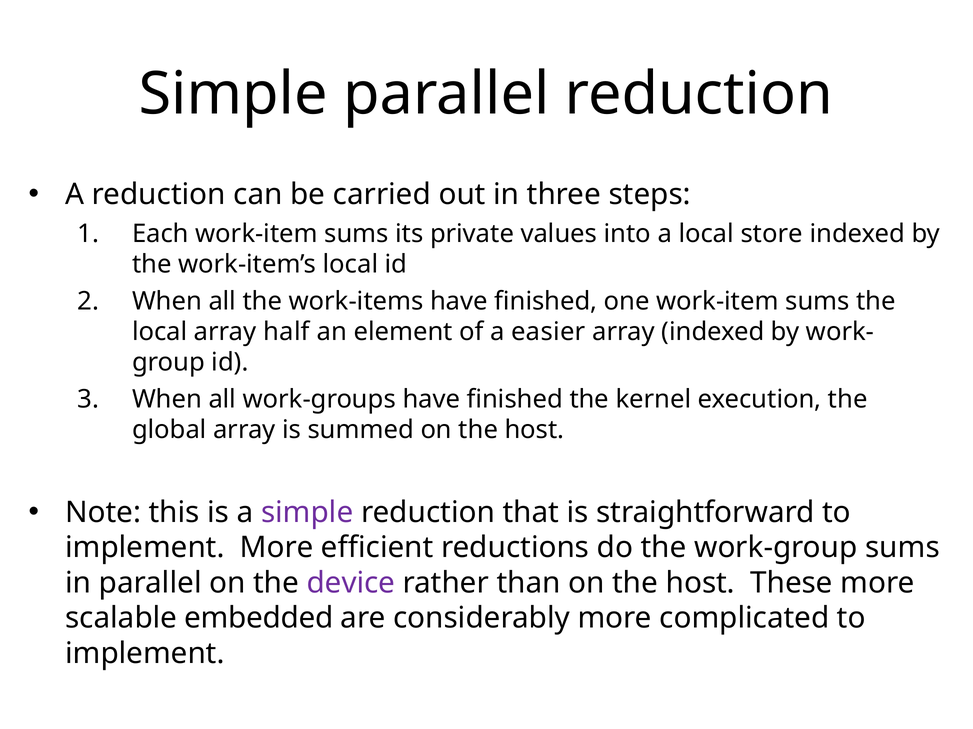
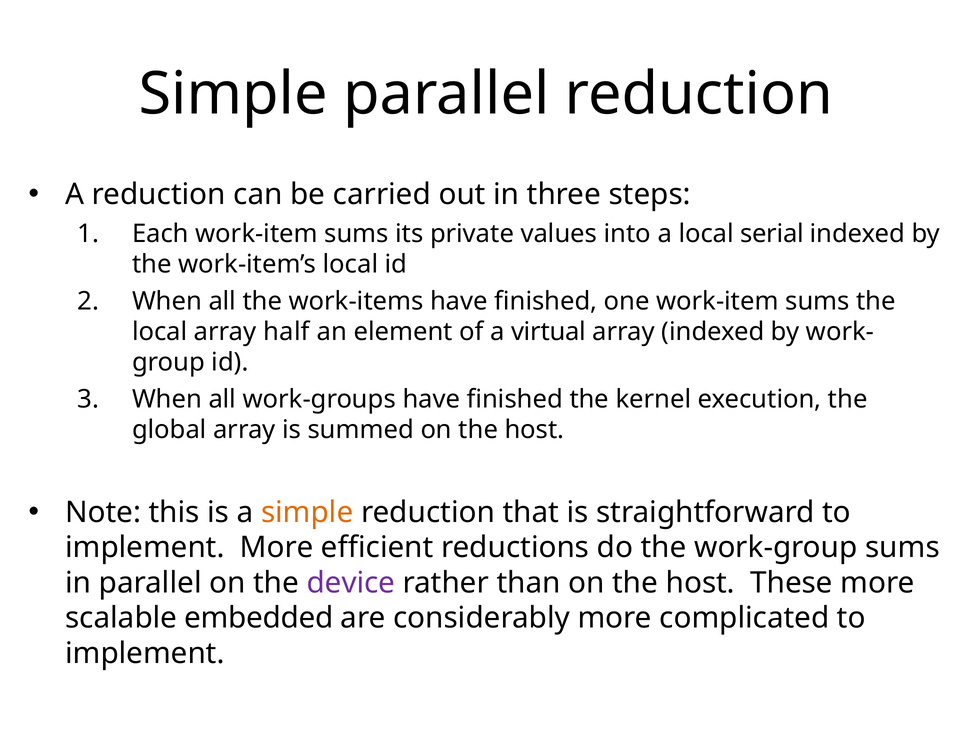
store: store -> serial
easier: easier -> virtual
simple at (307, 513) colour: purple -> orange
